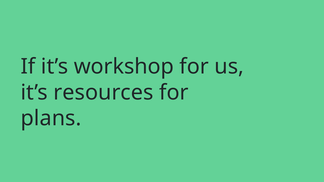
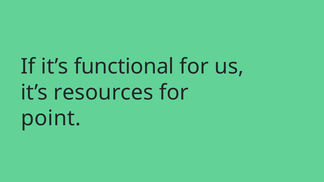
workshop: workshop -> functional
plans: plans -> point
